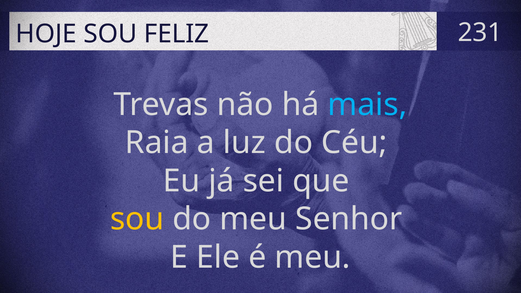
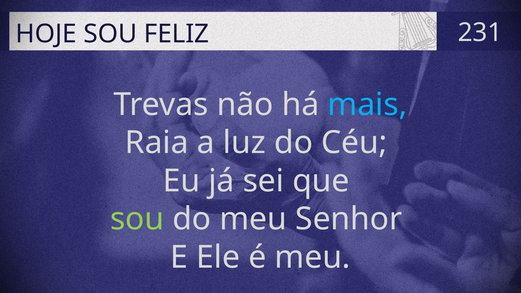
sou at (137, 219) colour: yellow -> light green
